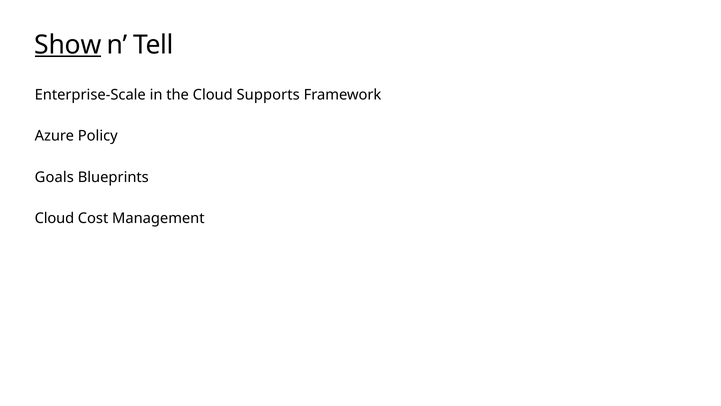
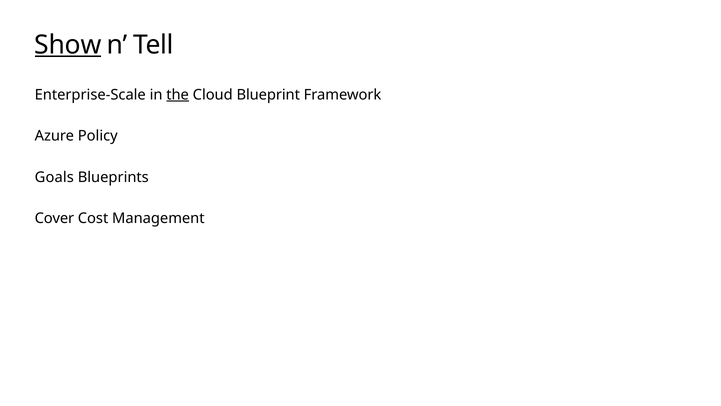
the underline: none -> present
Supports: Supports -> Blueprint
Cloud at (54, 218): Cloud -> Cover
